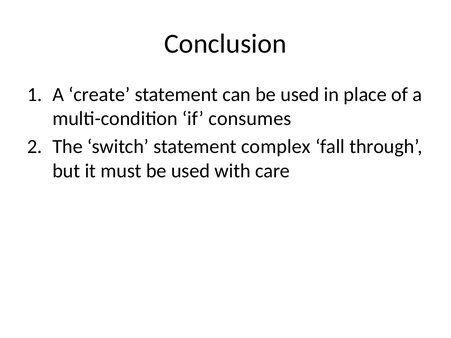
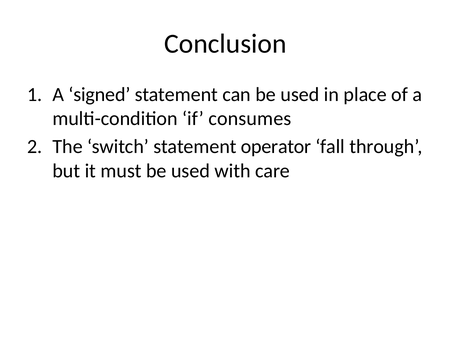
create: create -> signed
complex: complex -> operator
